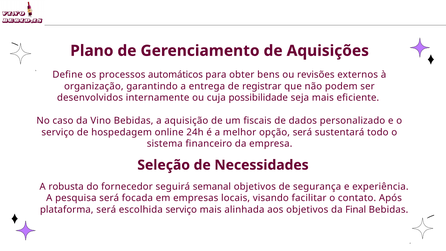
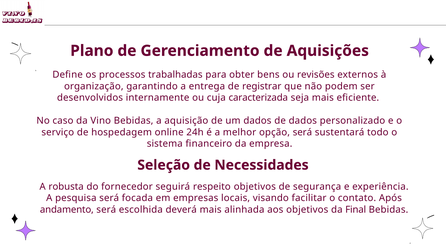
automáticos: automáticos -> trabalhadas
possibilidade: possibilidade -> caracterizada
um fiscais: fiscais -> dados
semanal: semanal -> respeito
plataforma: plataforma -> andamento
escolhida serviço: serviço -> deverá
